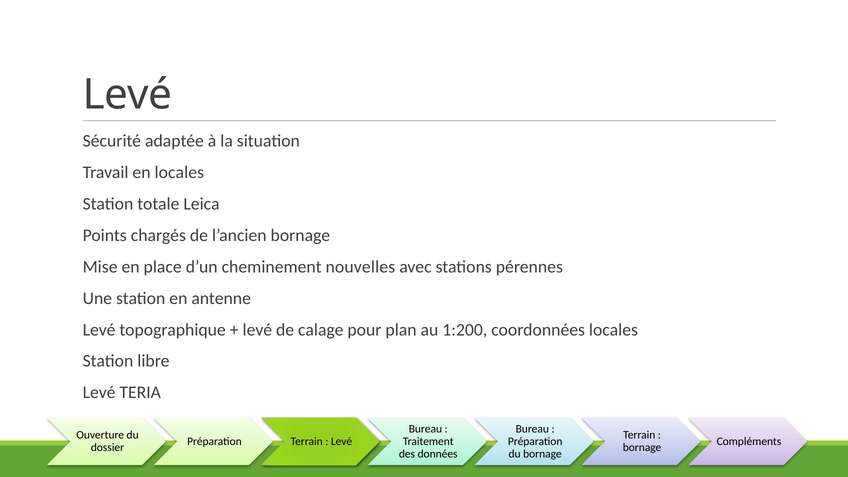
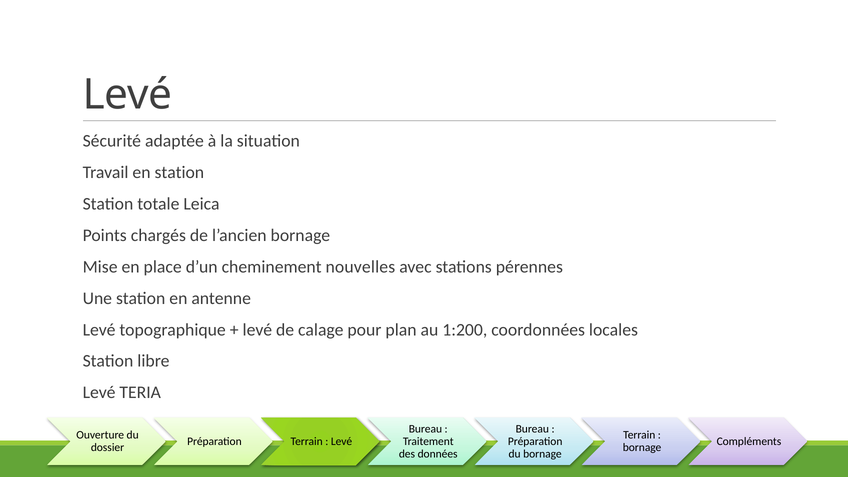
en locales: locales -> station
